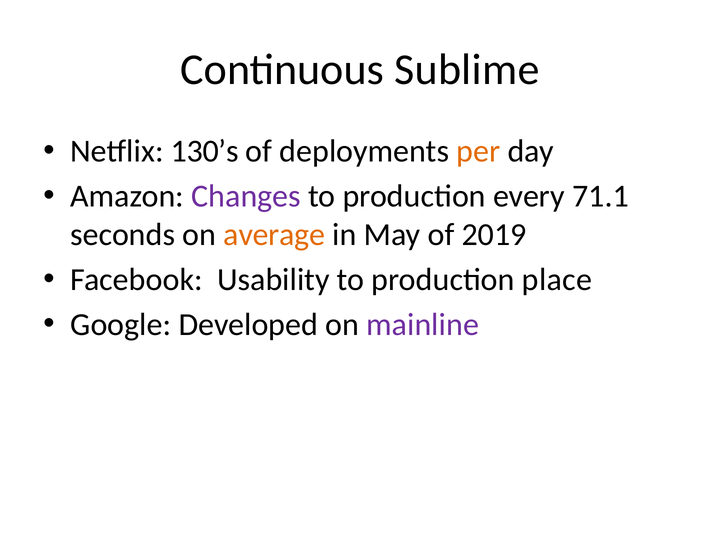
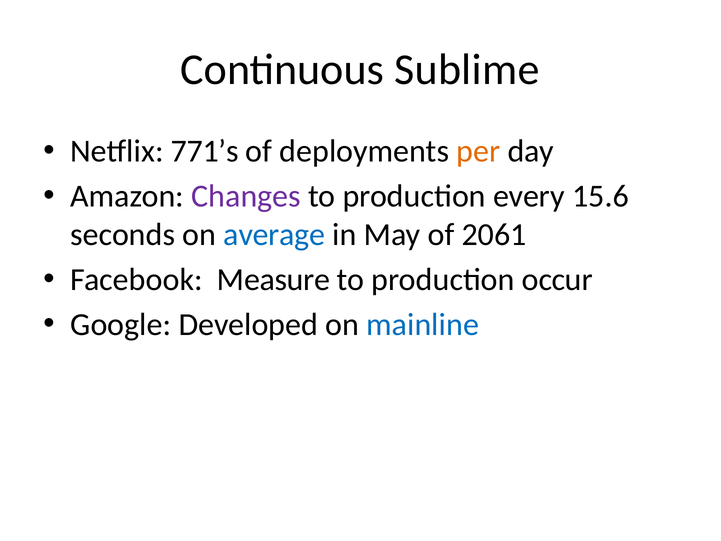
130’s: 130’s -> 771’s
71.1: 71.1 -> 15.6
average colour: orange -> blue
2019: 2019 -> 2061
Usability: Usability -> Measure
place: place -> occur
mainline colour: purple -> blue
